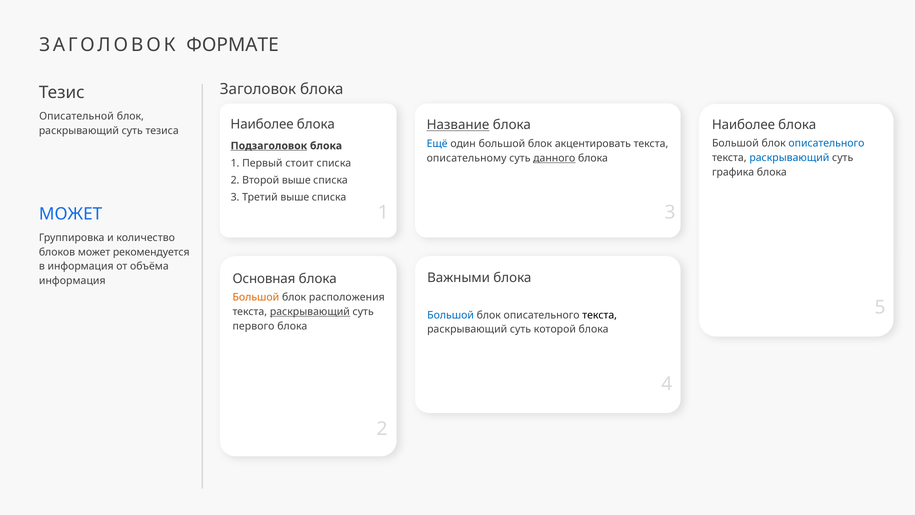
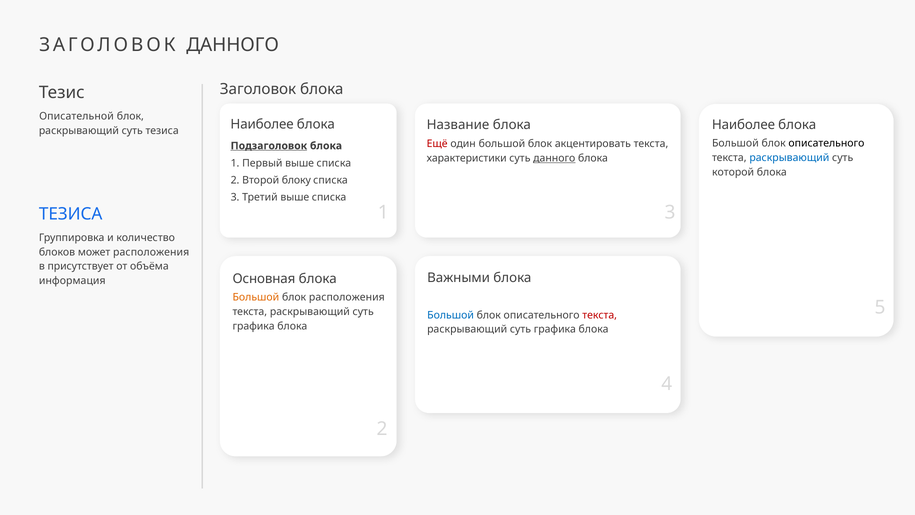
ЗАГОЛОВОК ФОРМАТЕ: ФОРМАТЕ -> ДАННОГО
Название underline: present -> none
описательного at (826, 143) colour: blue -> black
Ещё colour: blue -> red
описательному: описательному -> характеристики
Первый стоит: стоит -> выше
графика: графика -> которой
Второй выше: выше -> блоку
МОЖЕТ at (71, 214): МОЖЕТ -> ТЕЗИСА
может рекомендуется: рекомендуется -> расположения
в информация: информация -> присутствует
раскрывающий at (310, 312) underline: present -> none
текста at (600, 315) colour: black -> red
первого at (253, 326): первого -> графика
которой at (555, 329): которой -> графика
